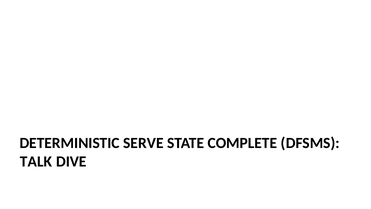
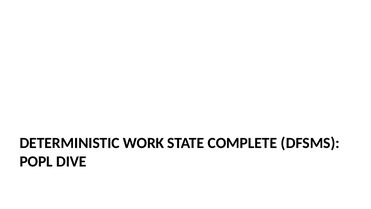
SERVE: SERVE -> WORK
TALK: TALK -> POPL
